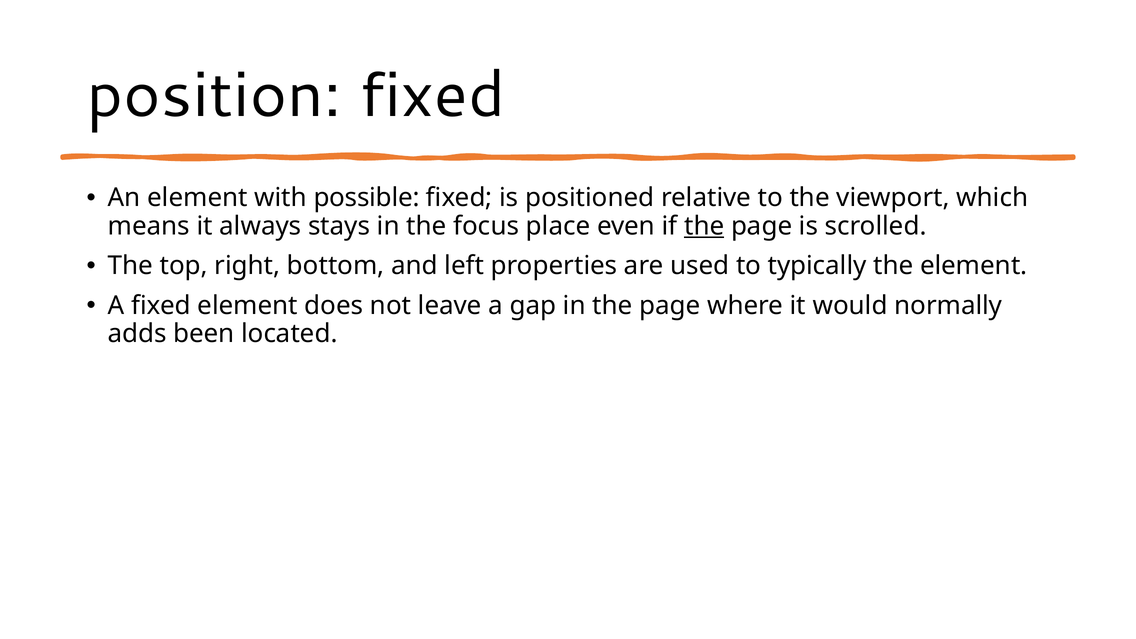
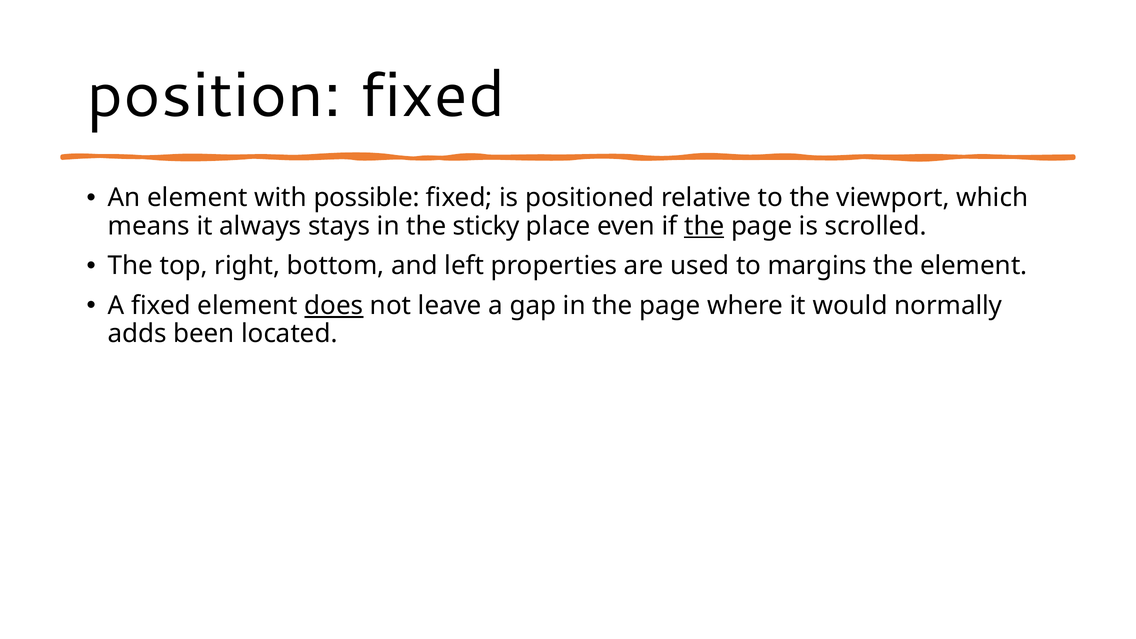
focus: focus -> sticky
typically: typically -> margins
does underline: none -> present
